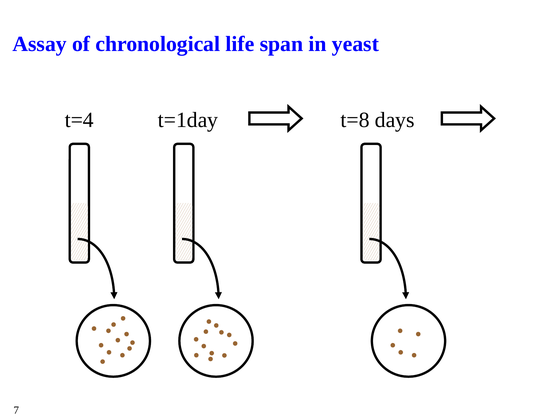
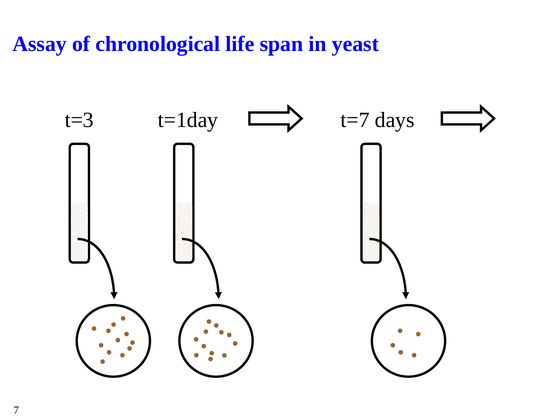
t=4: t=4 -> t=3
t=8: t=8 -> t=7
